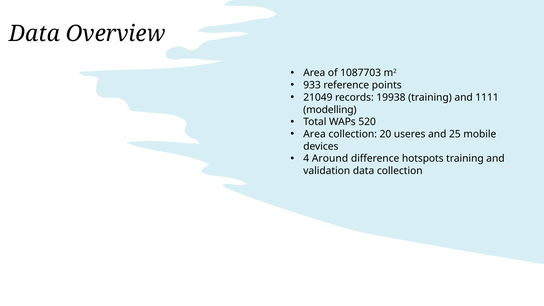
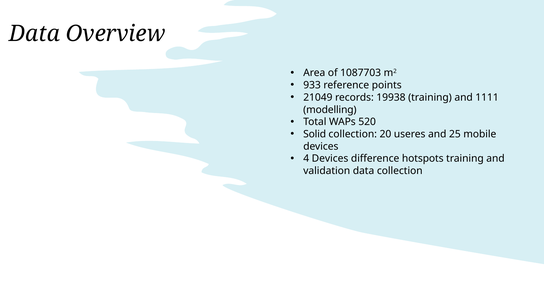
Area at (315, 134): Area -> Solid
4 Around: Around -> Devices
